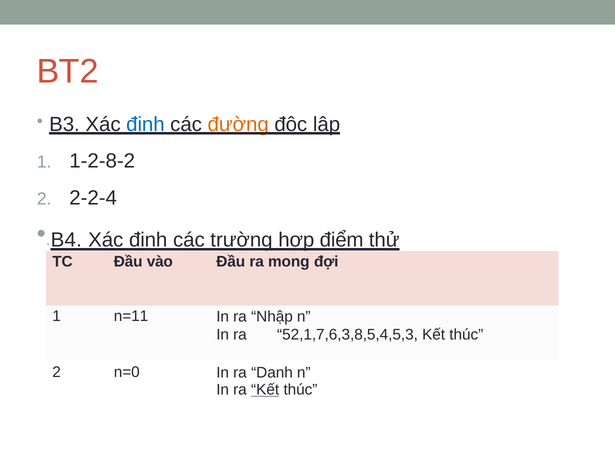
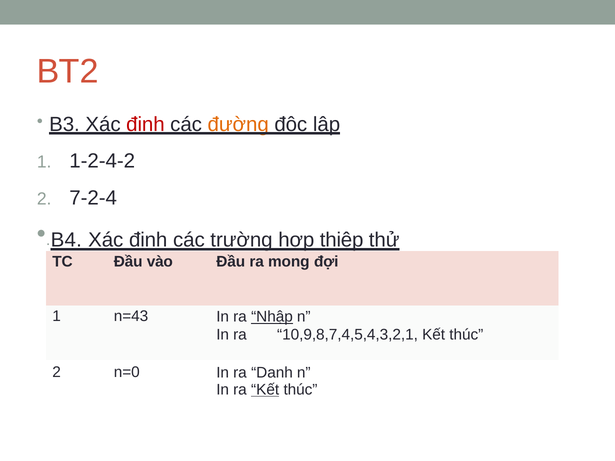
định at (145, 124) colour: blue -> red
1-2-8-2: 1-2-8-2 -> 1-2-4-2
2-2-4: 2-2-4 -> 7-2-4
điểm: điểm -> thiệp
n=11: n=11 -> n=43
Nhập underline: none -> present
52,1,7,6,3,8,5,4,5,3: 52,1,7,6,3,8,5,4,5,3 -> 10,9,8,7,4,5,4,3,2,1
